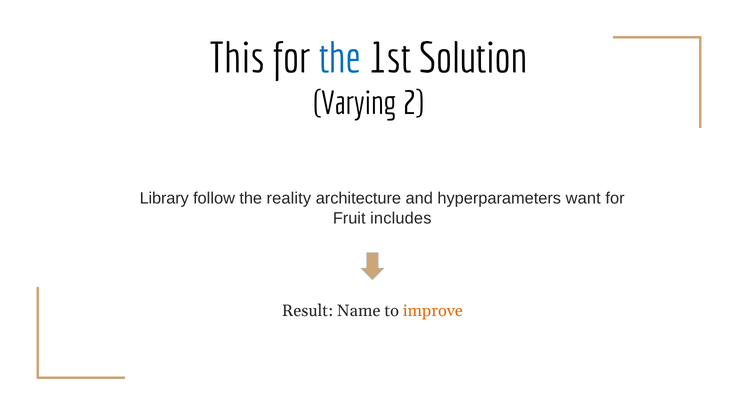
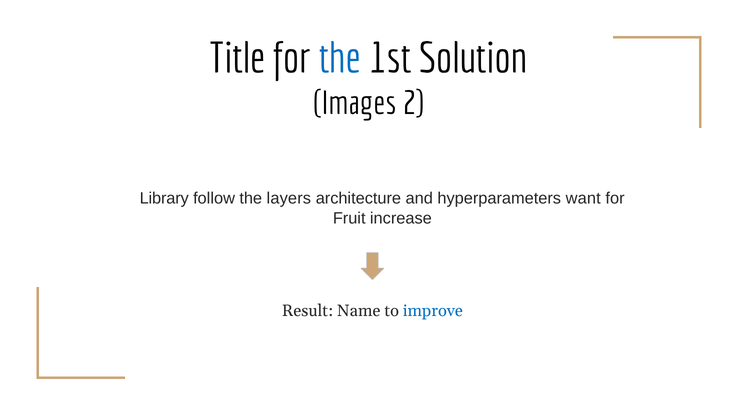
This: This -> Title
Varying: Varying -> Images
reality: reality -> layers
includes: includes -> increase
improve colour: orange -> blue
